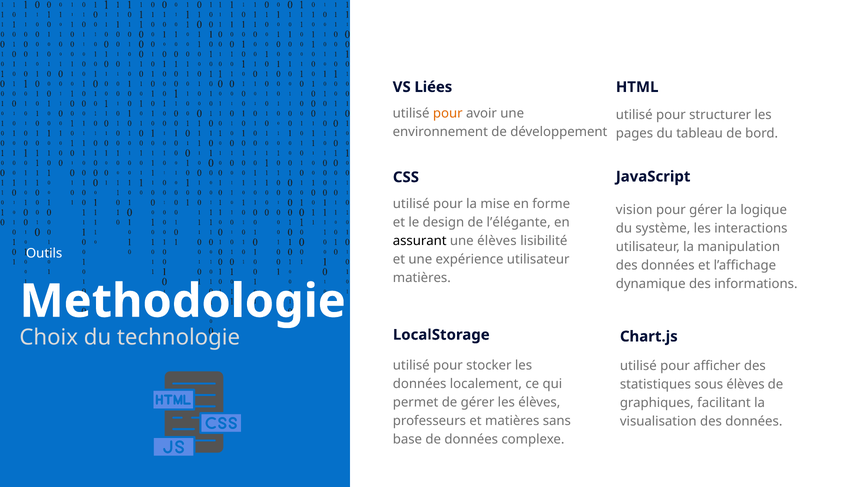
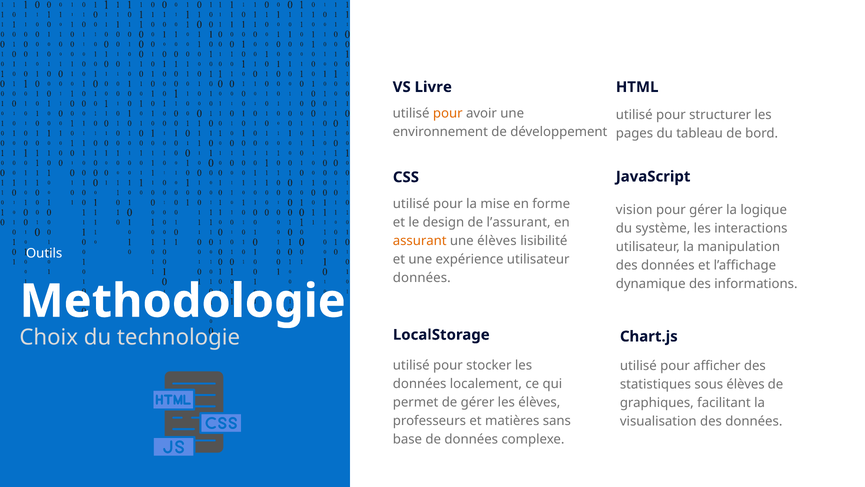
Liées: Liées -> Livre
l’élégante: l’élégante -> l’assurant
assurant colour: black -> orange
matières at (422, 278): matières -> données
